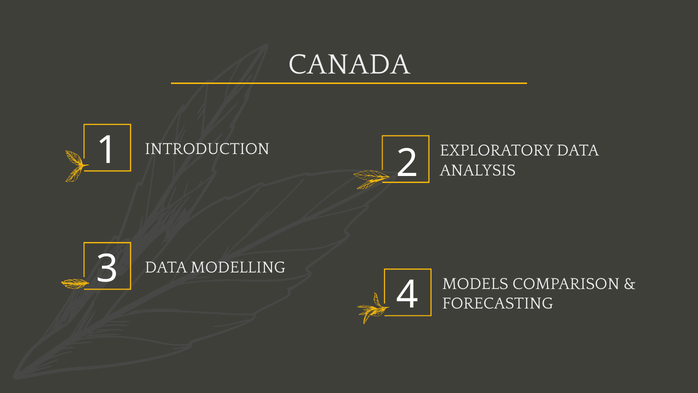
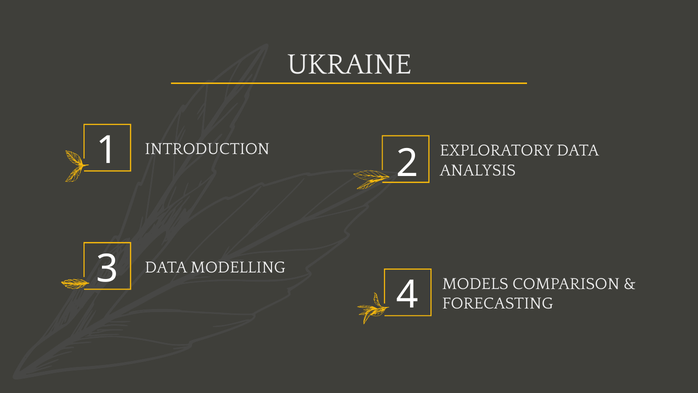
CANADA: CANADA -> UKRAINE
